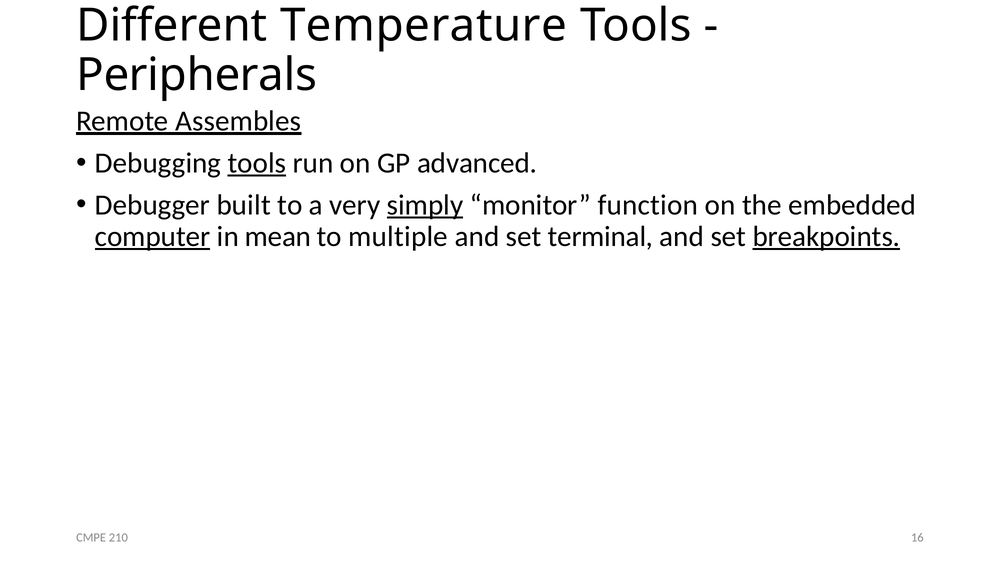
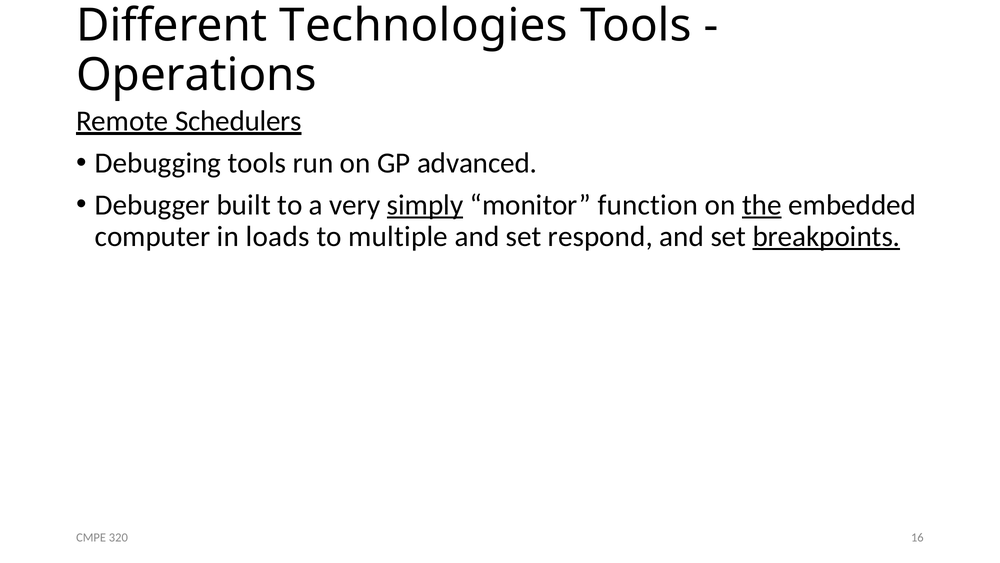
Temperature: Temperature -> Technologies
Peripherals: Peripherals -> Operations
Assembles: Assembles -> Schedulers
tools at (257, 163) underline: present -> none
the underline: none -> present
computer underline: present -> none
mean: mean -> loads
terminal: terminal -> respond
210: 210 -> 320
